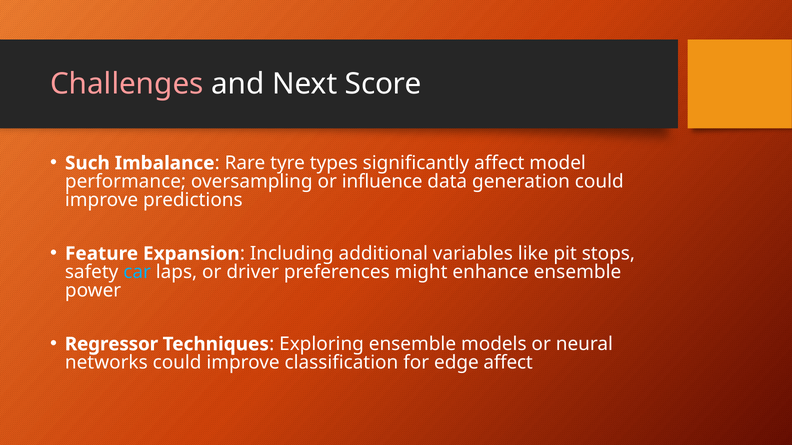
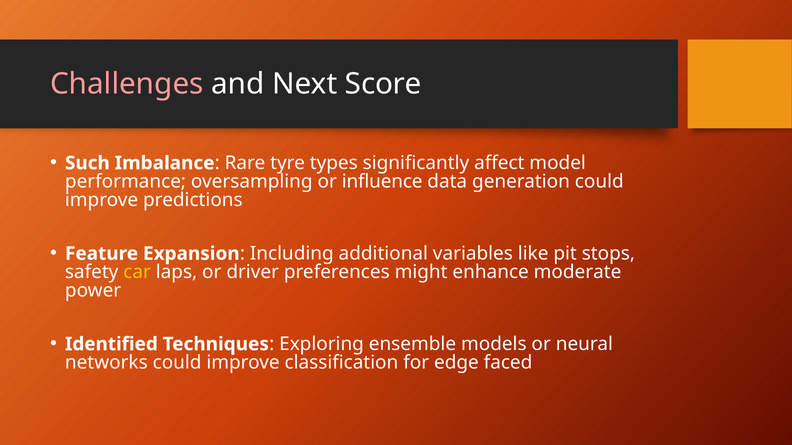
car colour: light blue -> yellow
enhance ensemble: ensemble -> moderate
Regressor: Regressor -> Identified
edge affect: affect -> faced
